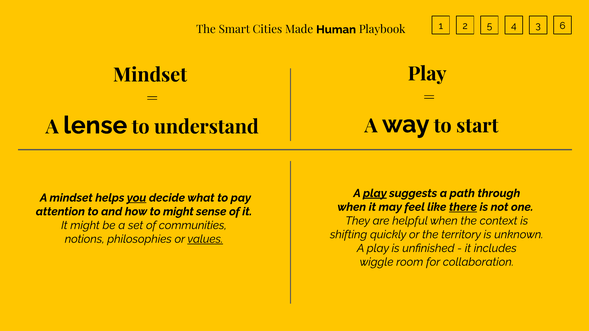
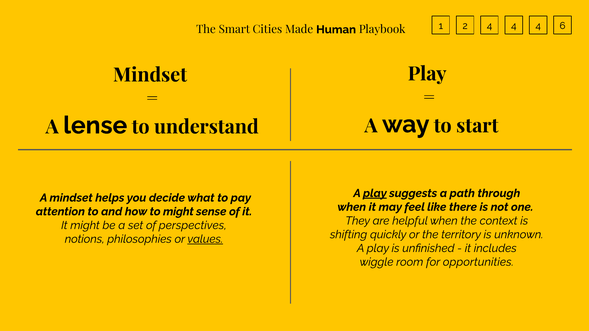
2 5: 5 -> 4
3 at (538, 26): 3 -> 4
you underline: present -> none
there underline: present -> none
communities: communities -> perspectives
collaboration: collaboration -> opportunities
